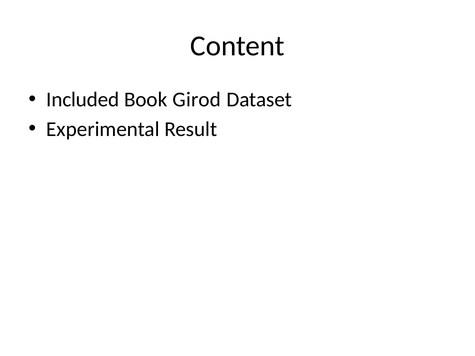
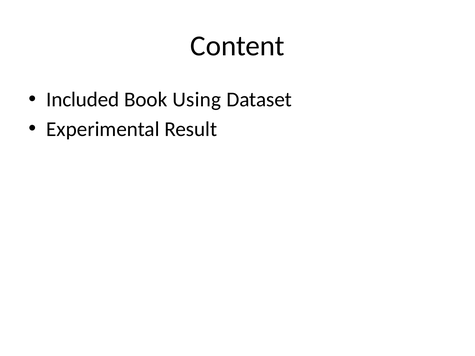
Girod: Girod -> Using
